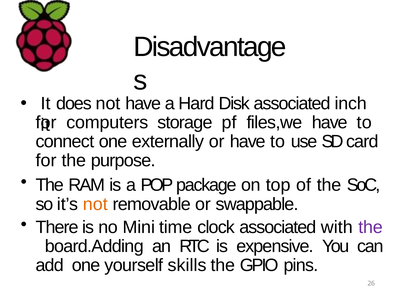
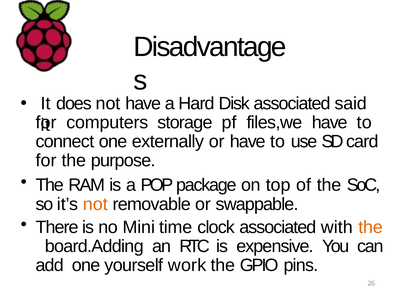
inch: inch -> said
the at (371, 228) colour: purple -> orange
skills: skills -> work
